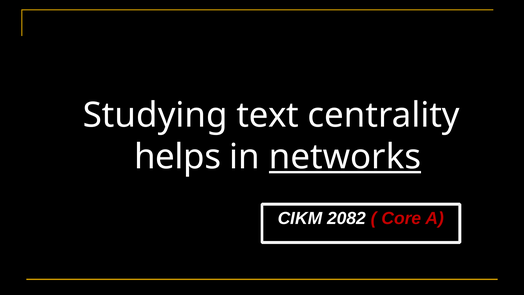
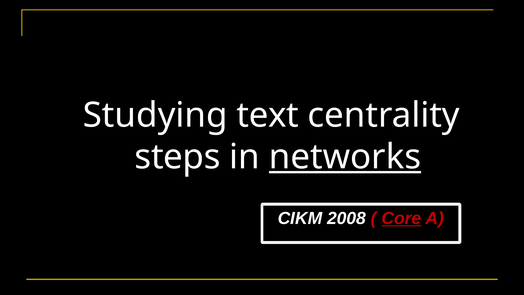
helps: helps -> steps
2082: 2082 -> 2008
Core underline: none -> present
